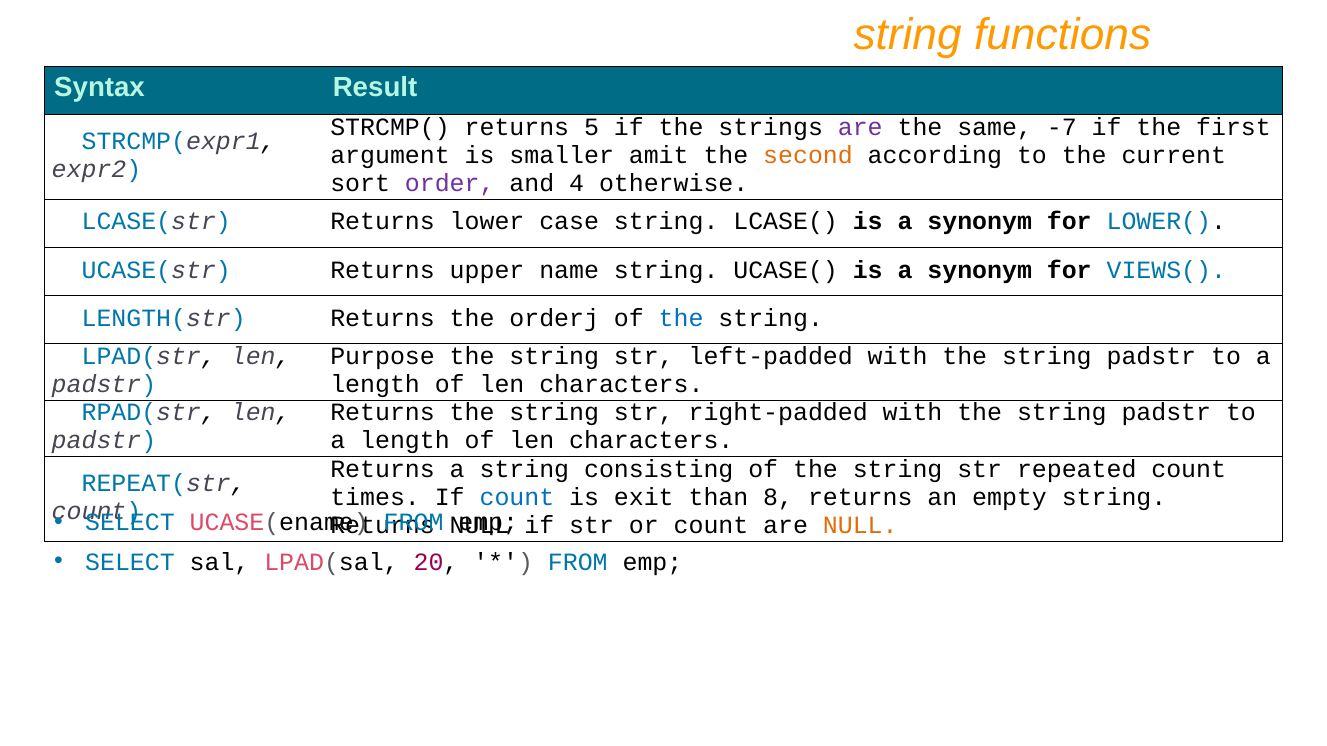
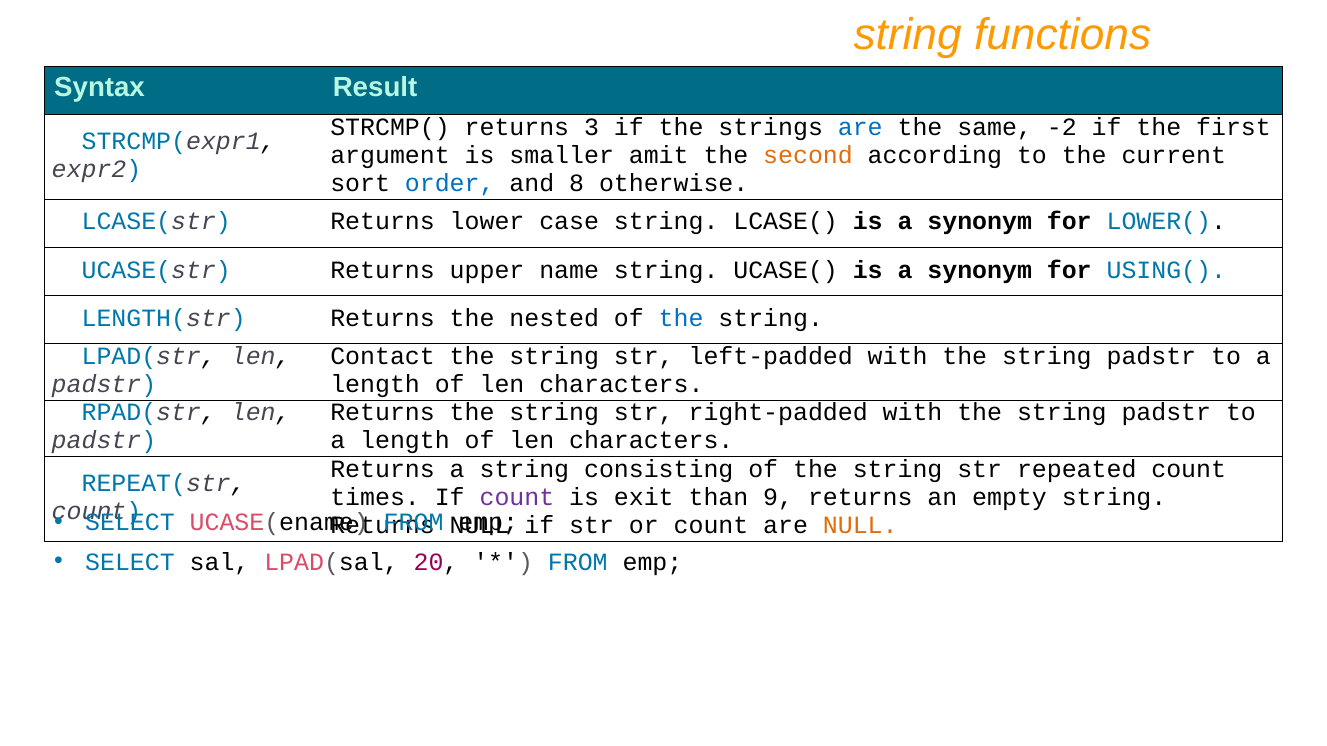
5: 5 -> 3
are at (860, 127) colour: purple -> blue
-7: -7 -> -2
order colour: purple -> blue
4: 4 -> 8
VIEWS(: VIEWS( -> USING(
orderj: orderj -> nested
Purpose: Purpose -> Contact
count at (517, 497) colour: blue -> purple
8: 8 -> 9
